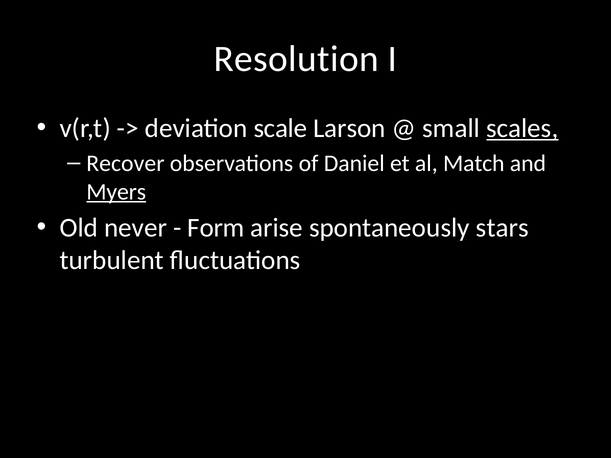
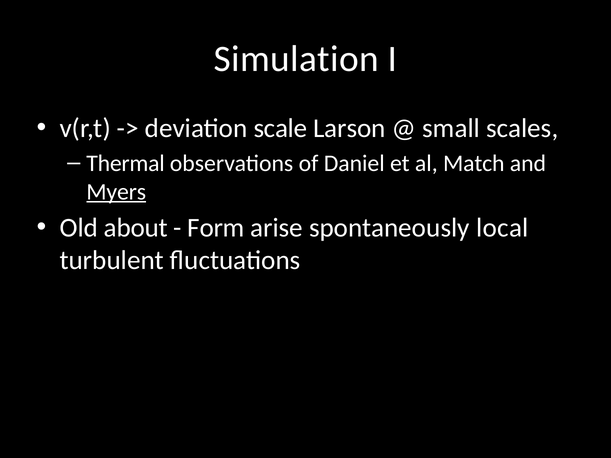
Resolution: Resolution -> Simulation
scales underline: present -> none
Recover: Recover -> Thermal
never: never -> about
stars: stars -> local
